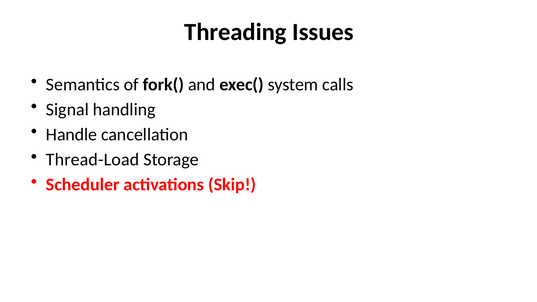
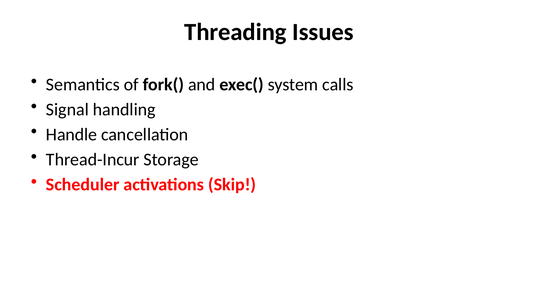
Thread-Load: Thread-Load -> Thread-Incur
